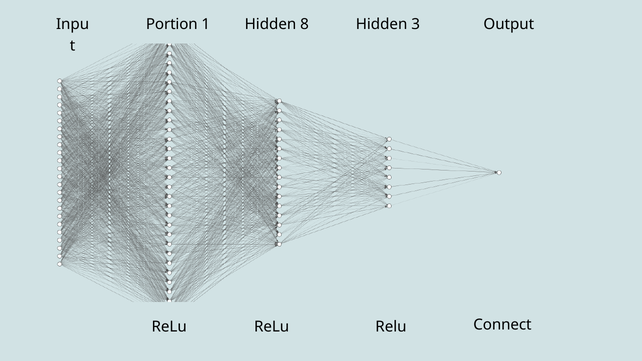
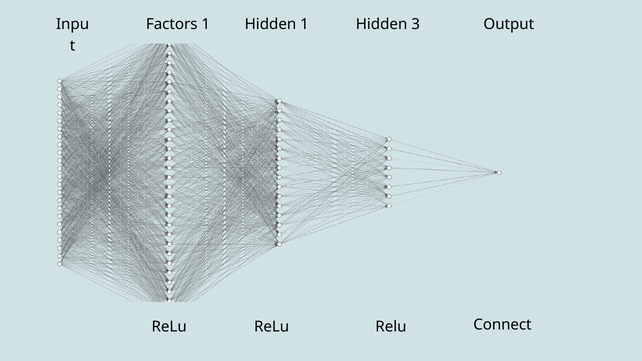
Portion: Portion -> Factors
Hidden 8: 8 -> 1
